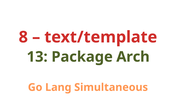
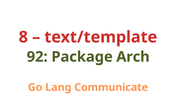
13: 13 -> 92
Simultaneous: Simultaneous -> Communicate
